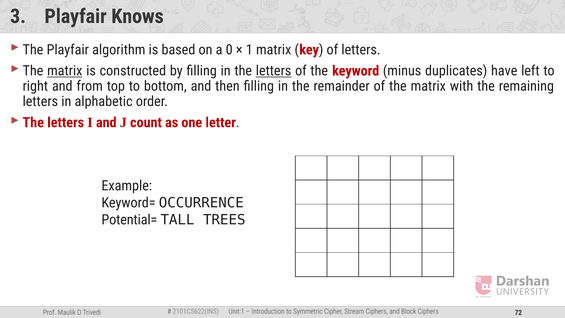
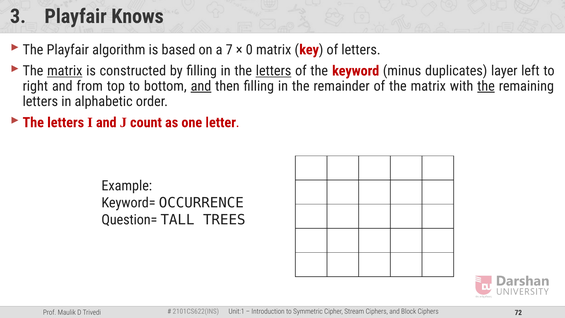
0: 0 -> 7
1 at (249, 50): 1 -> 0
have: have -> layer
and at (201, 86) underline: none -> present
the at (486, 86) underline: none -> present
Potential=: Potential= -> Question=
